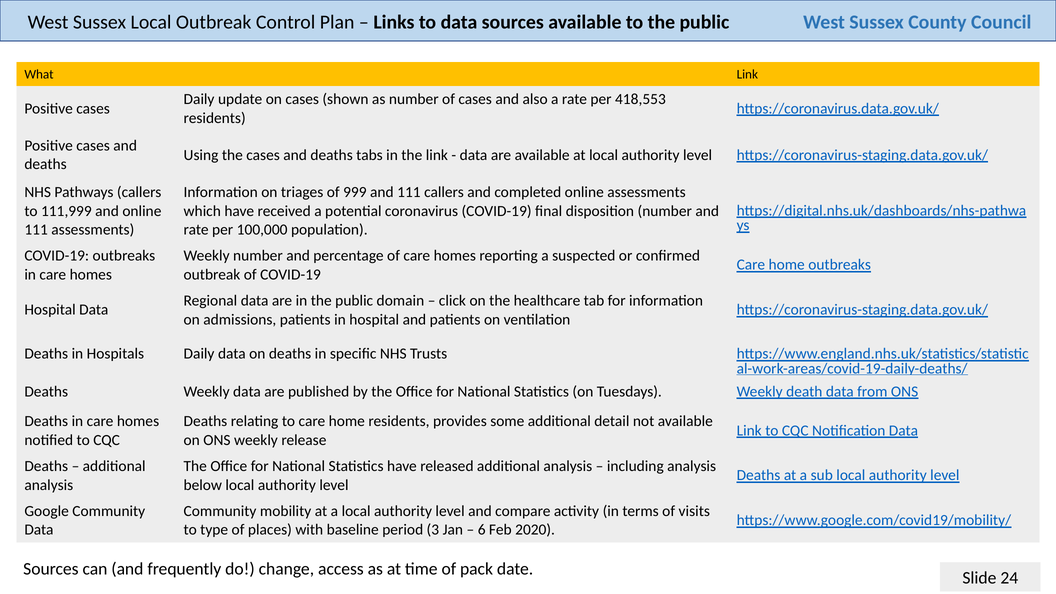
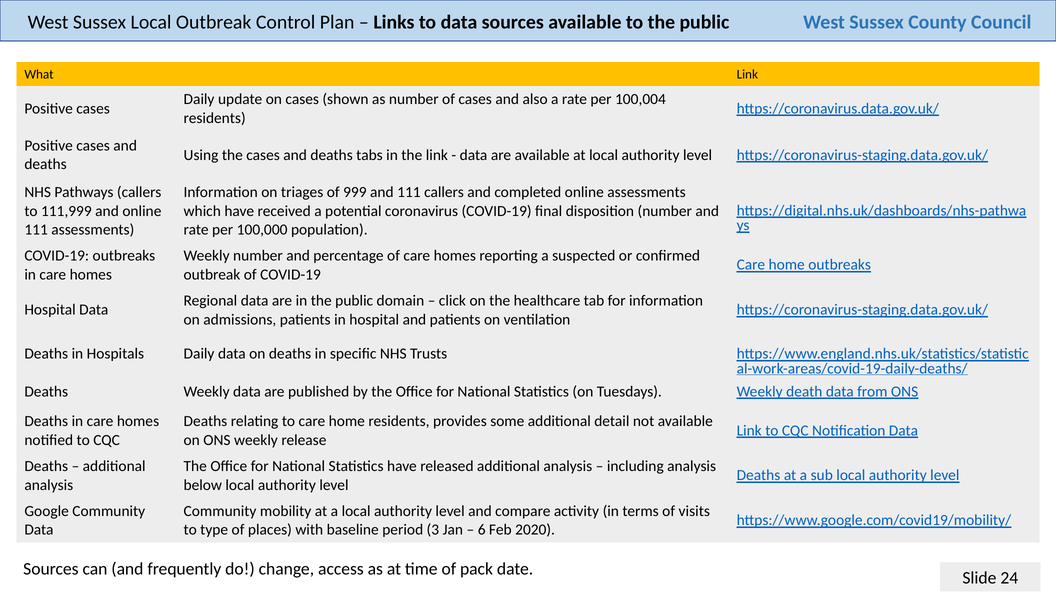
418,553: 418,553 -> 100,004
